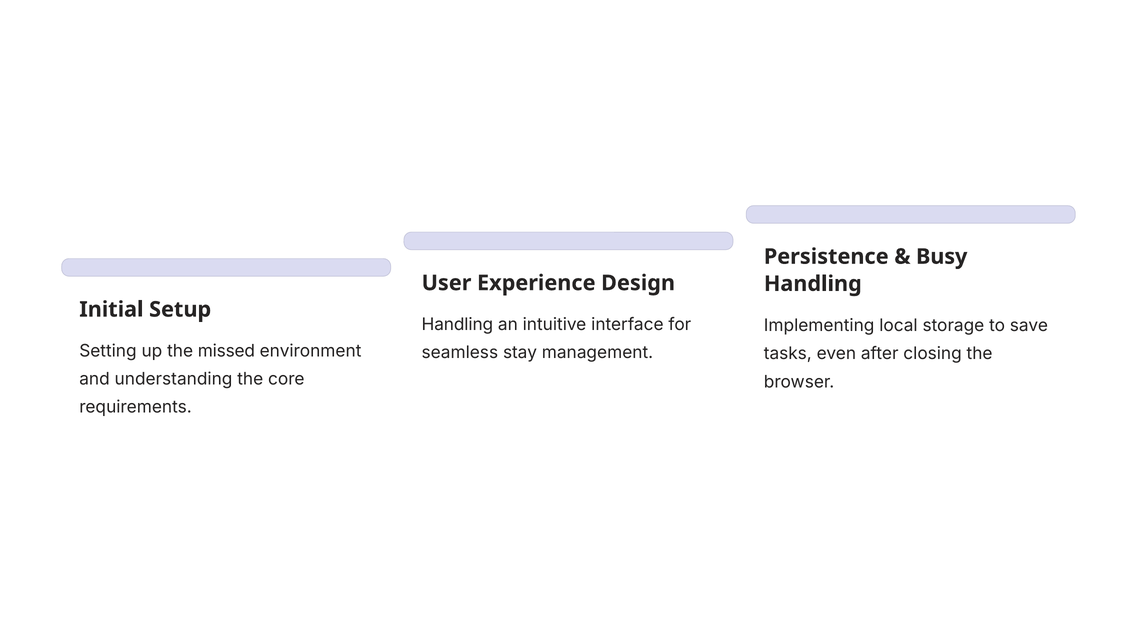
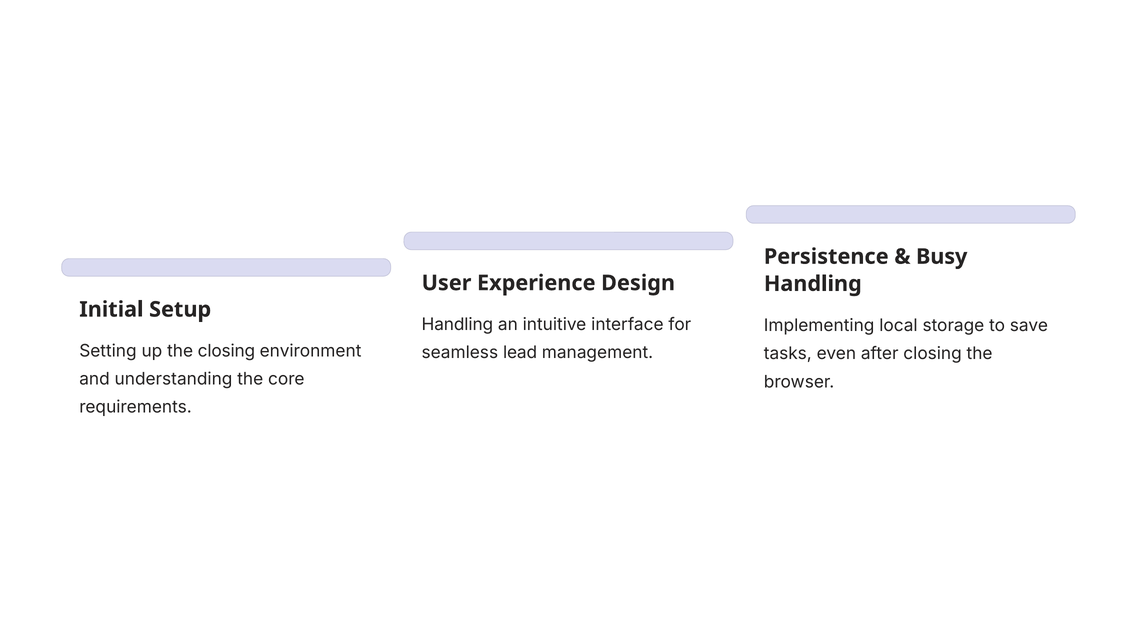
the missed: missed -> closing
stay: stay -> lead
